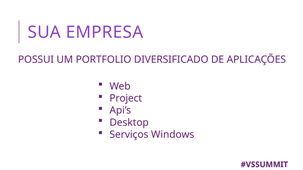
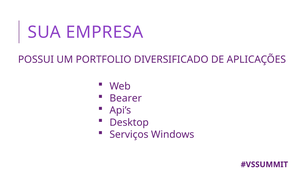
Project: Project -> Bearer
